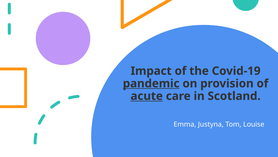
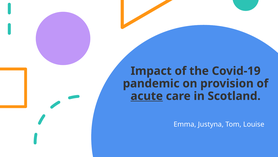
pandemic underline: present -> none
